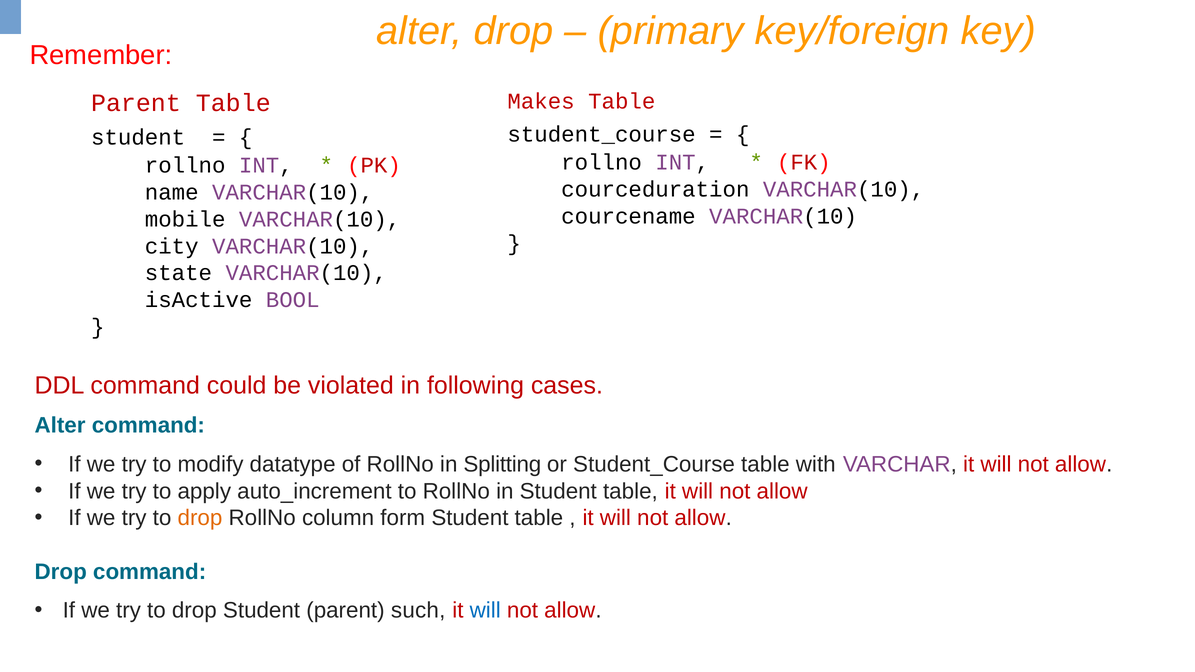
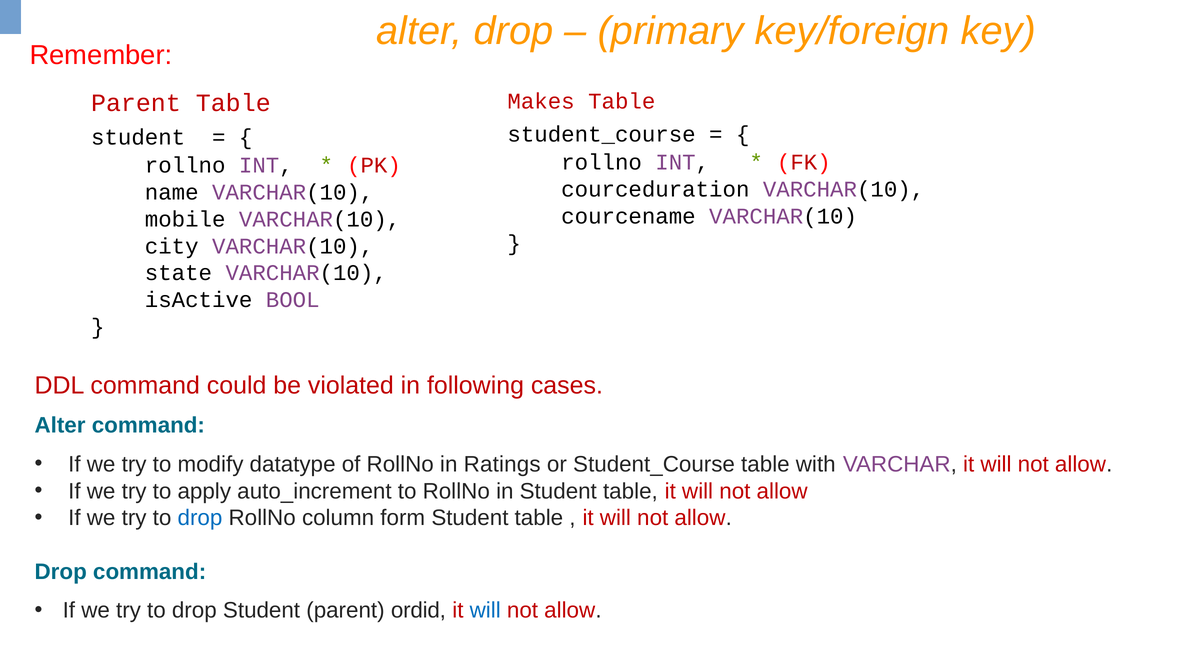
Splitting: Splitting -> Ratings
drop at (200, 518) colour: orange -> blue
such: such -> ordid
